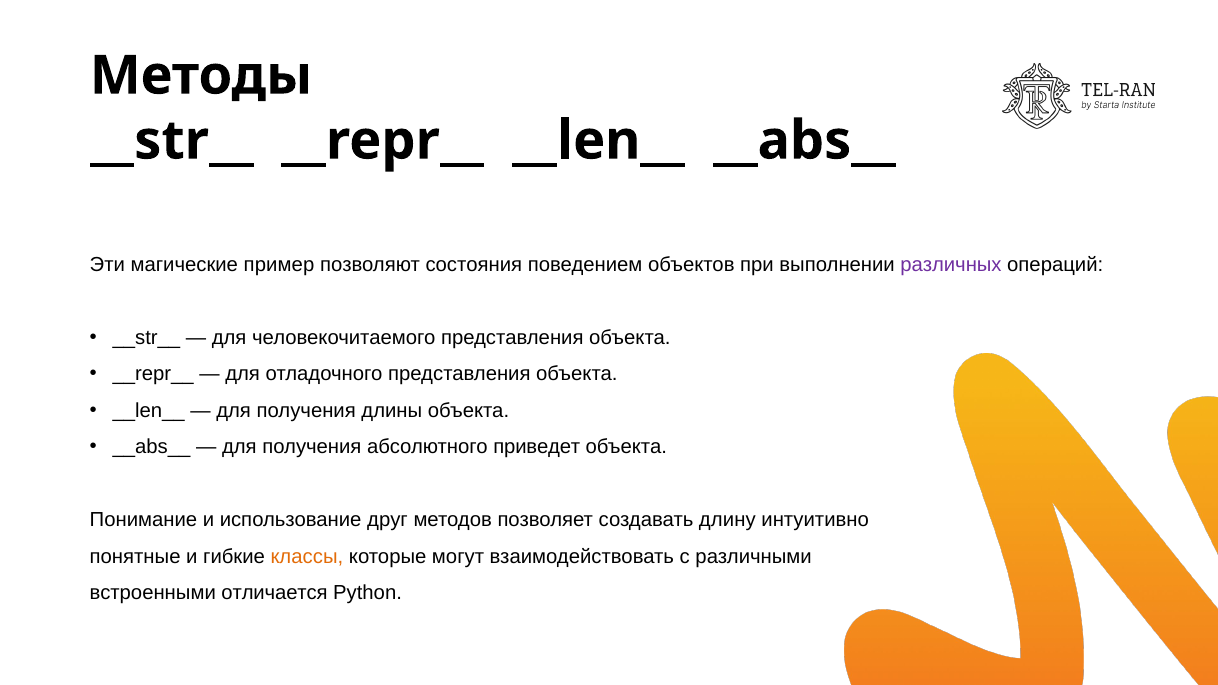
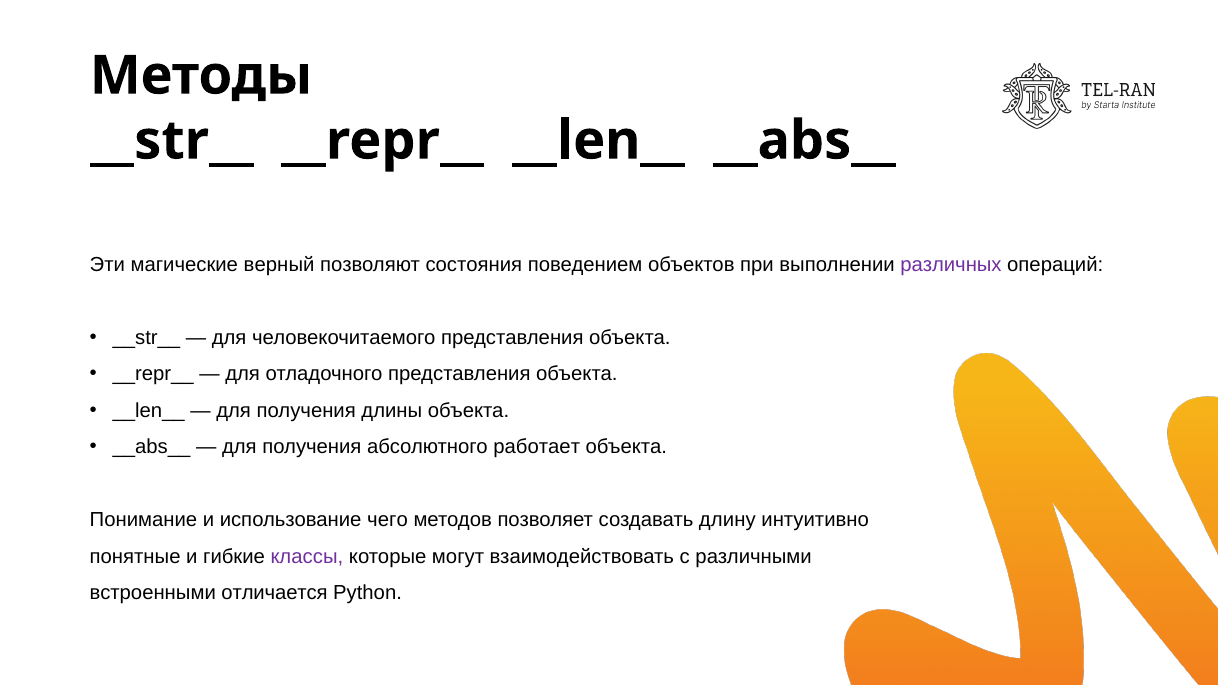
пример: пример -> верный
приведет: приведет -> работает
друг: друг -> чего
классы colour: orange -> purple
